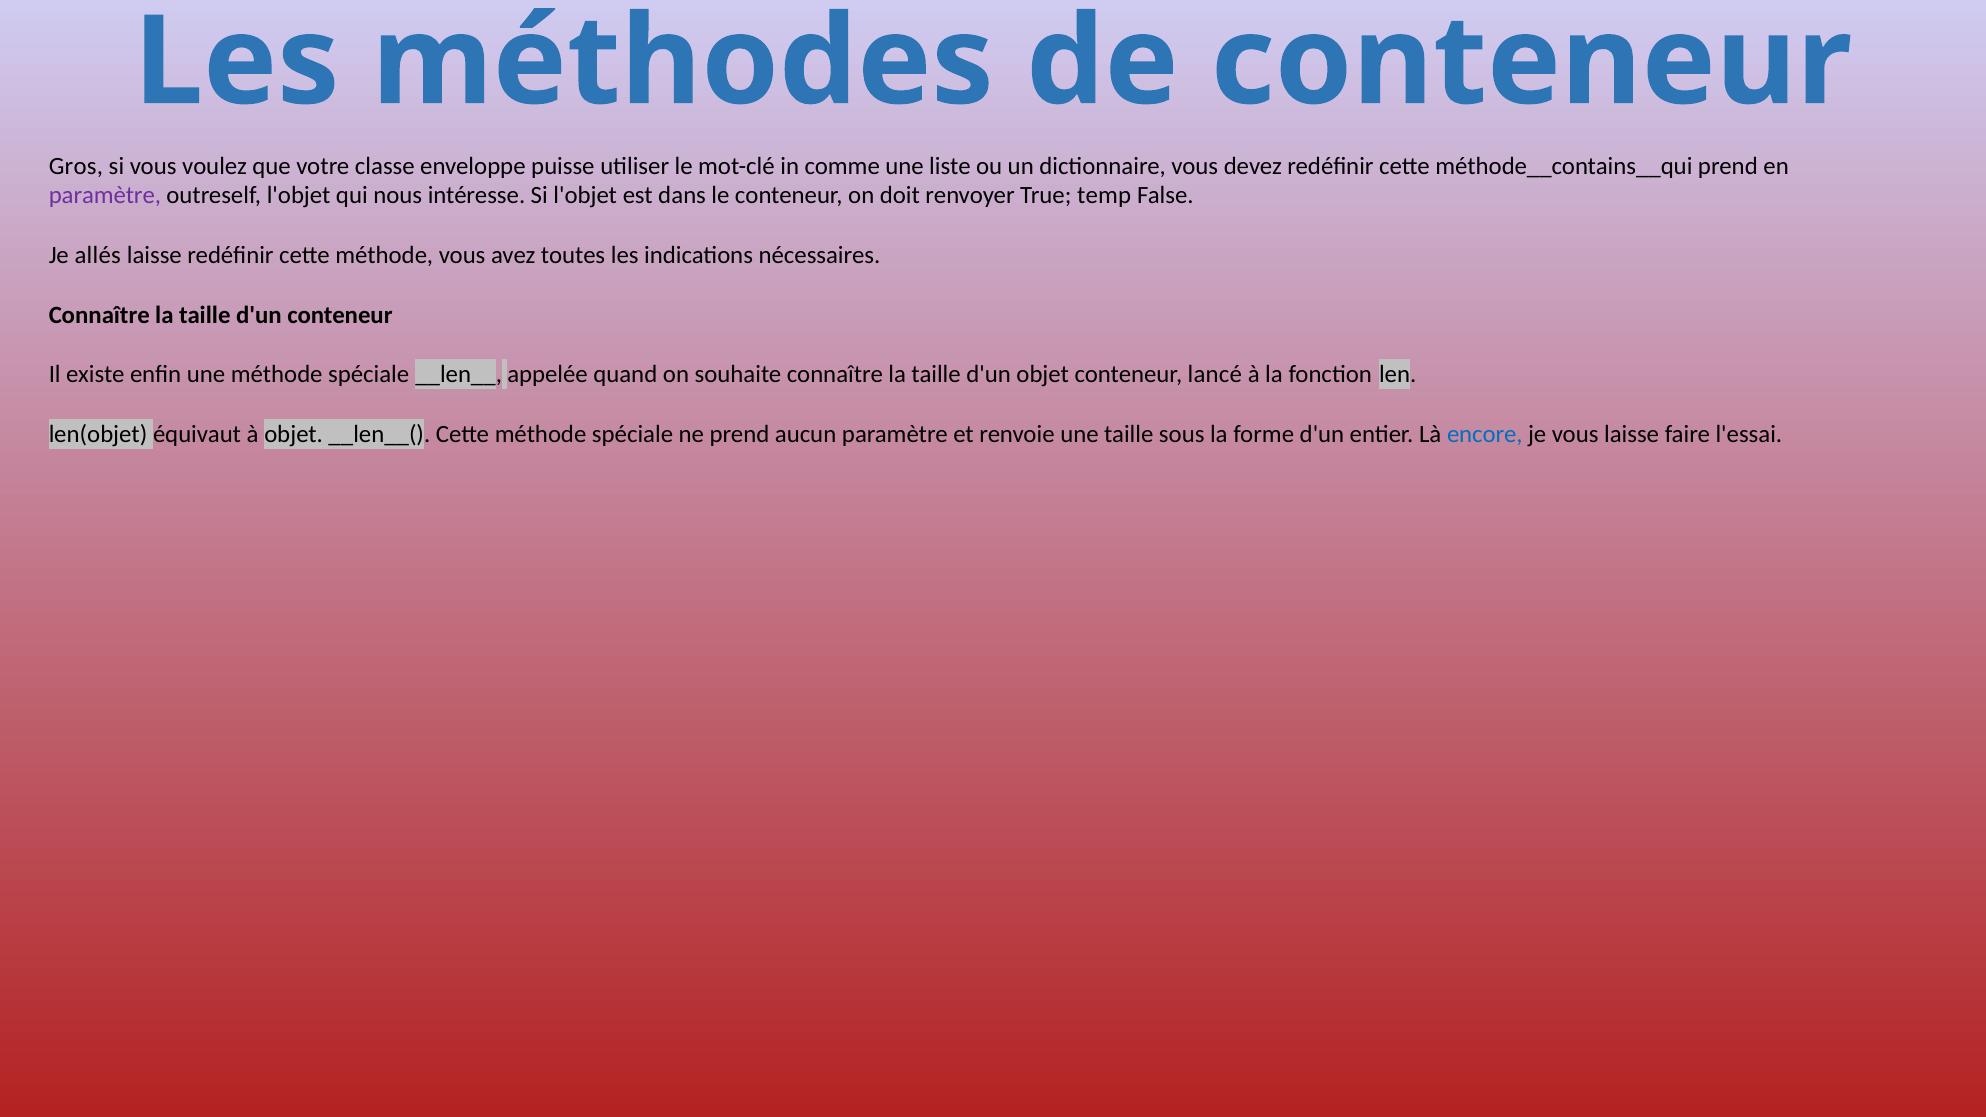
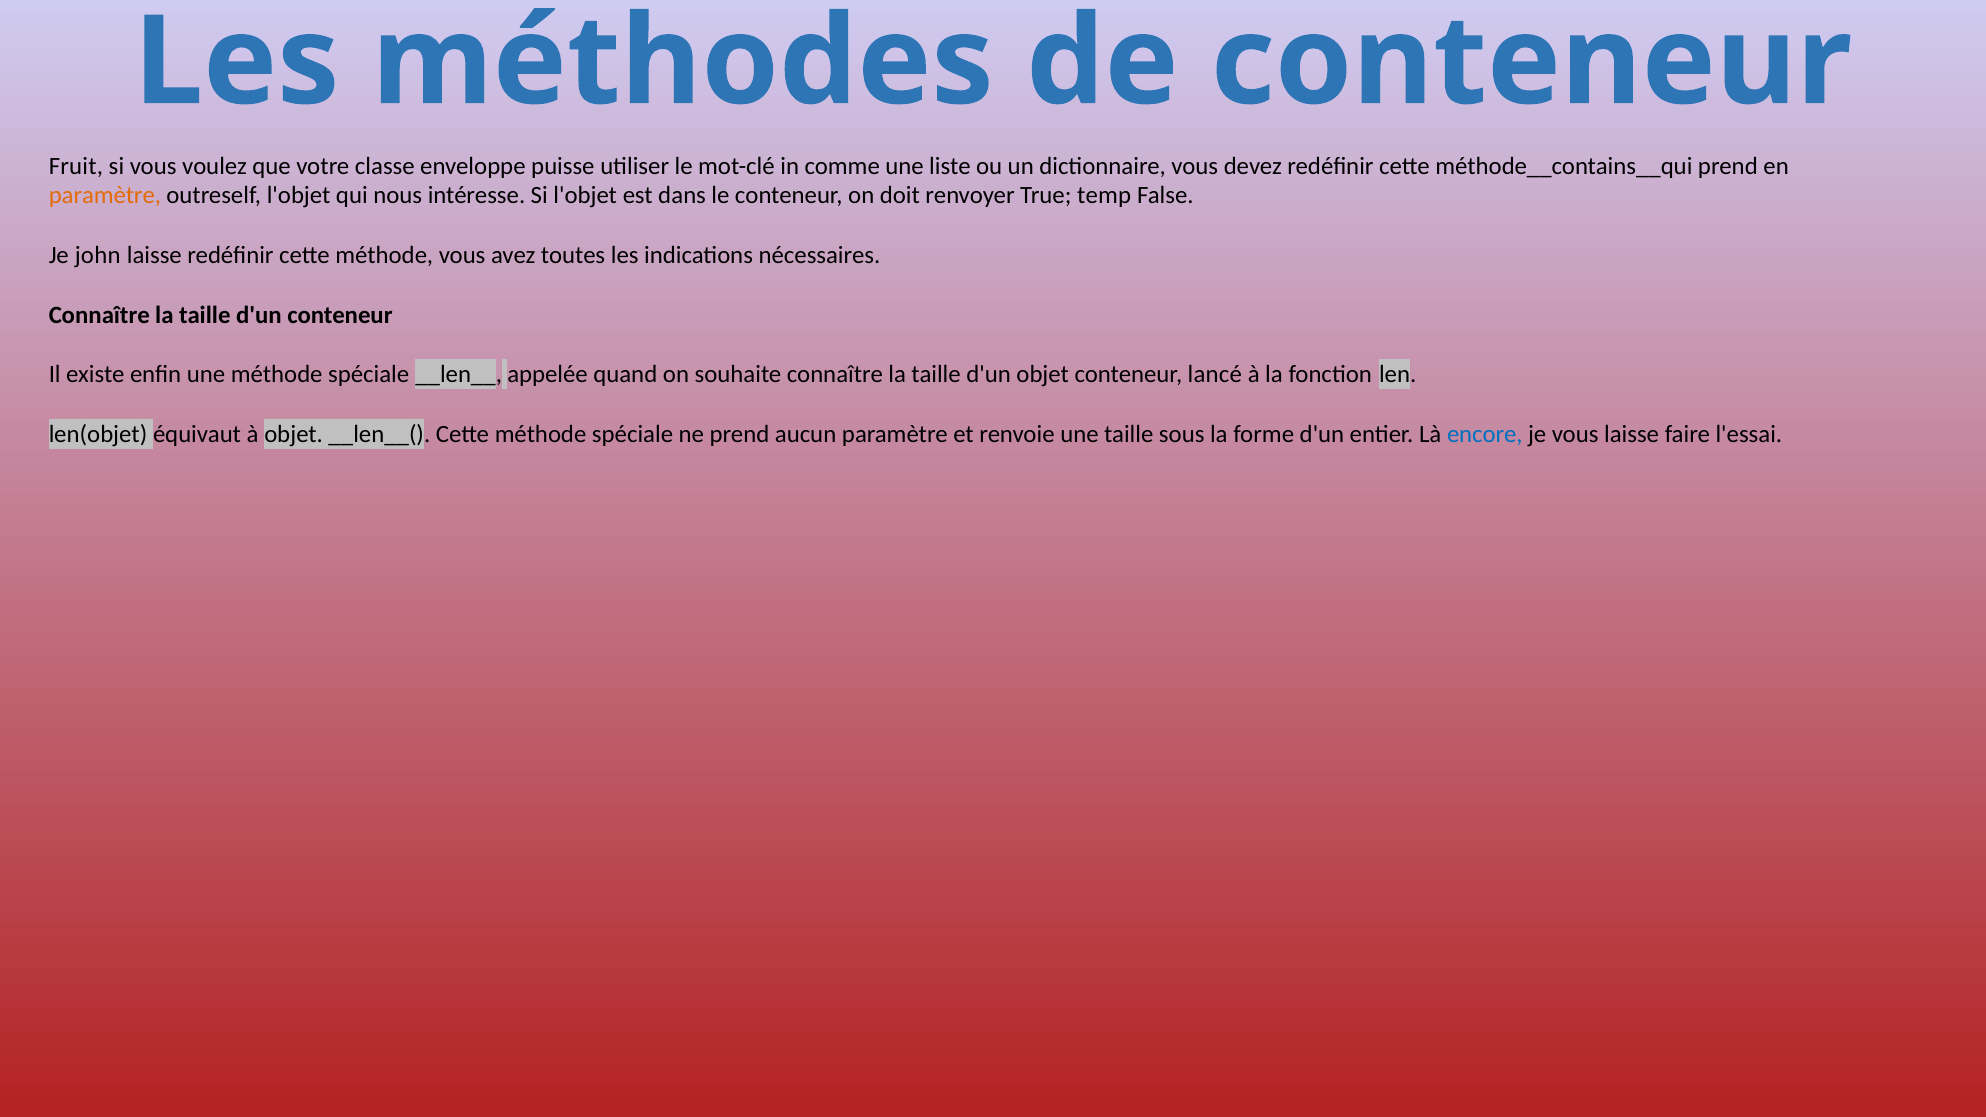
Gros: Gros -> Fruit
paramètre at (105, 196) colour: purple -> orange
allés: allés -> john
